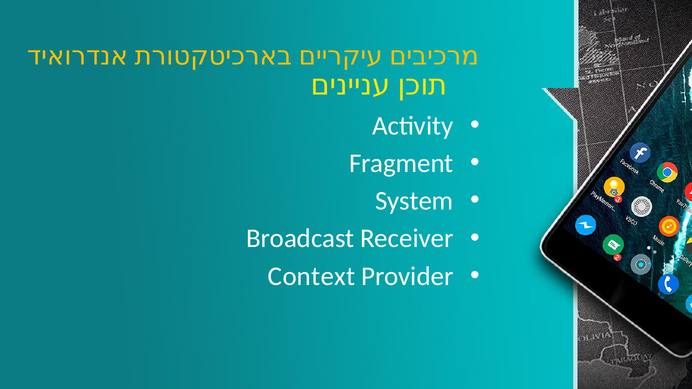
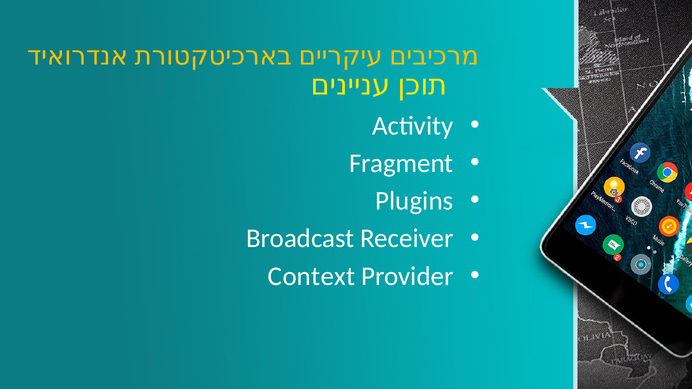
System: System -> Plugins
